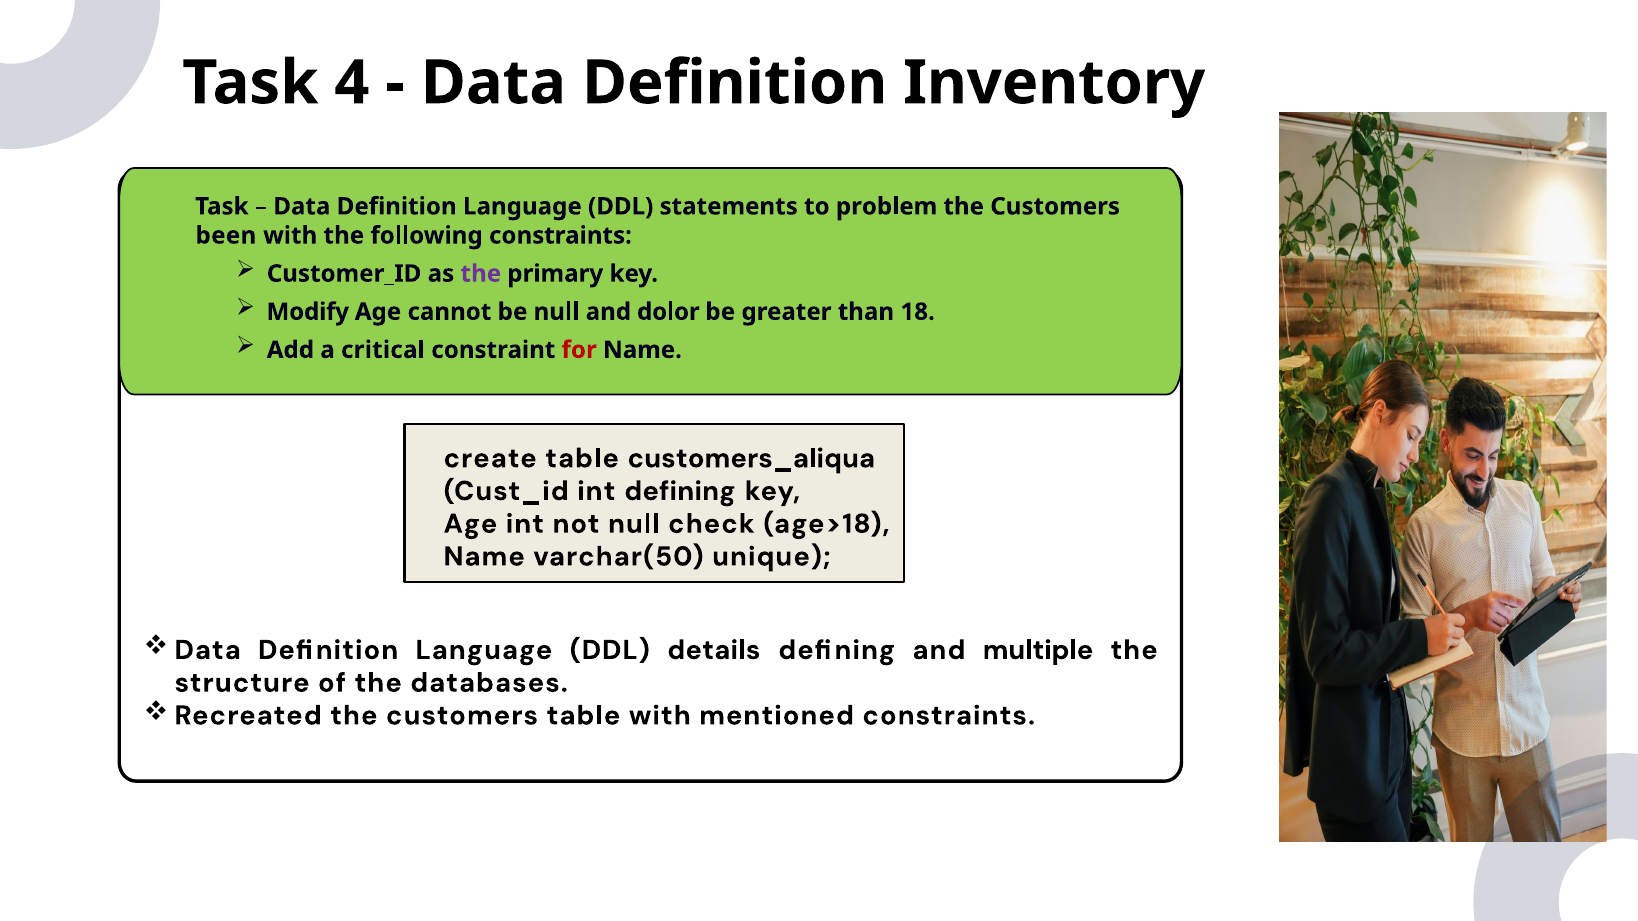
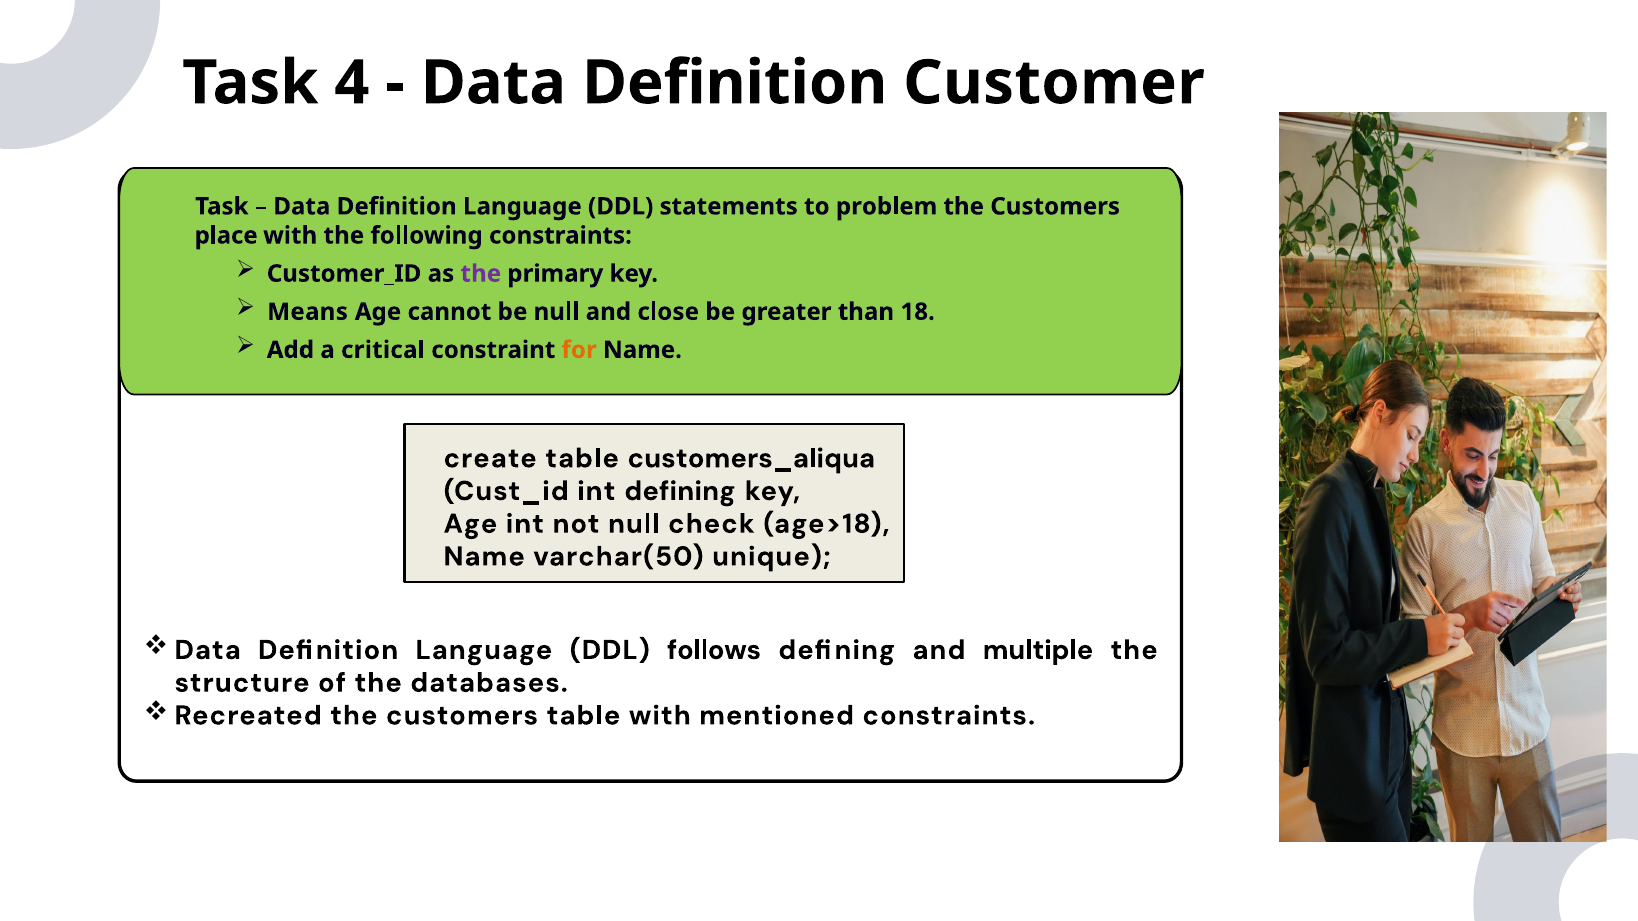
Inventory: Inventory -> Customer
been: been -> place
Modify: Modify -> Means
dolor: dolor -> close
for colour: red -> orange
details: details -> follows
